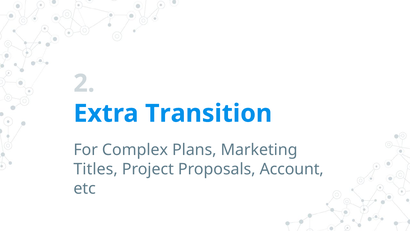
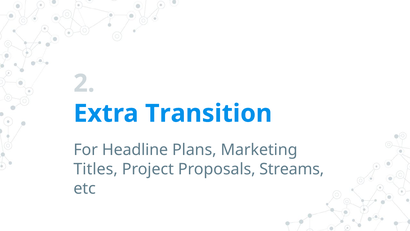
Complex: Complex -> Headline
Account: Account -> Streams
